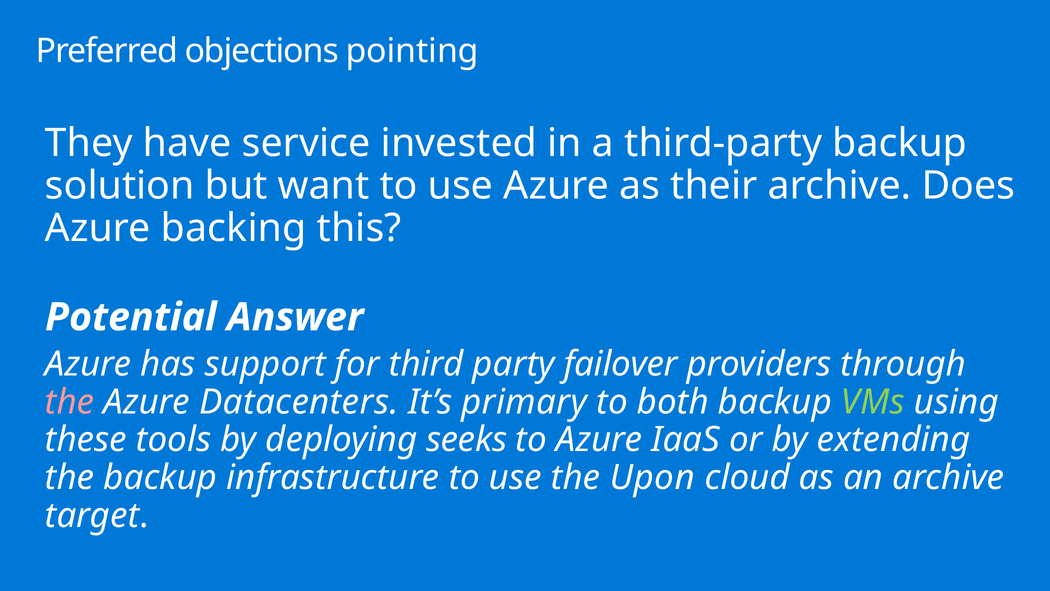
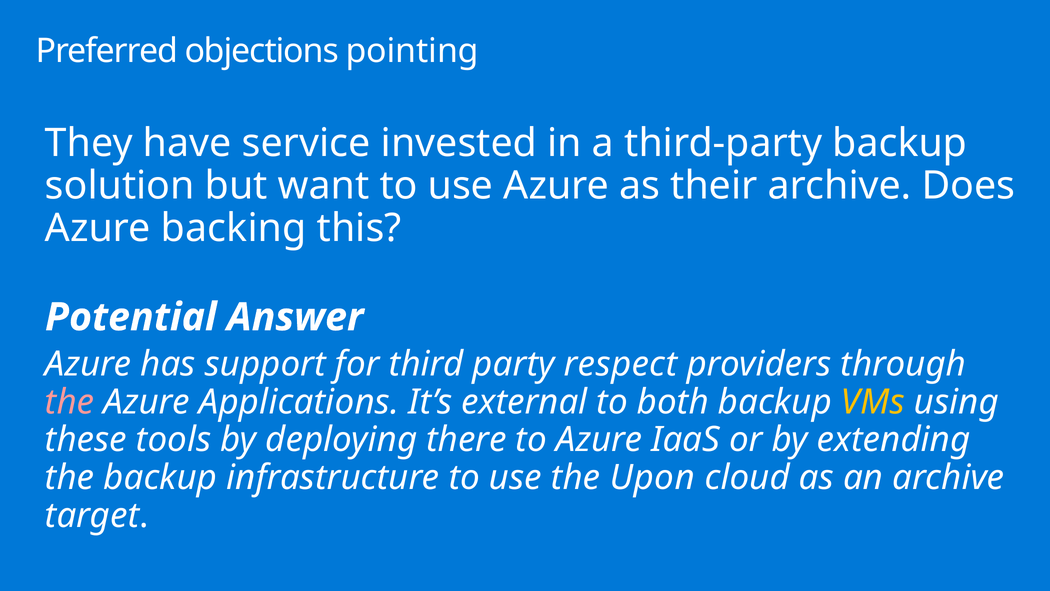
failover: failover -> respect
Datacenters: Datacenters -> Applications
primary: primary -> external
VMs colour: light green -> yellow
seeks: seeks -> there
